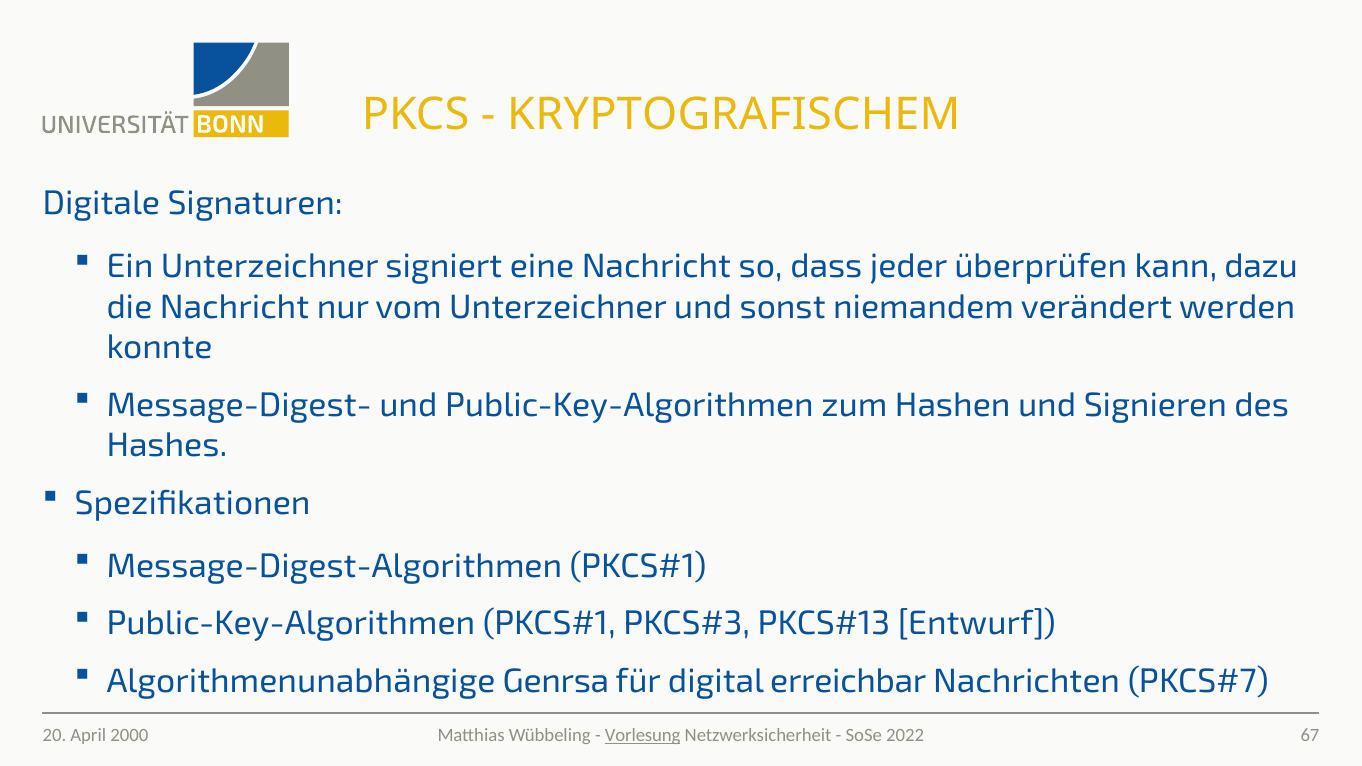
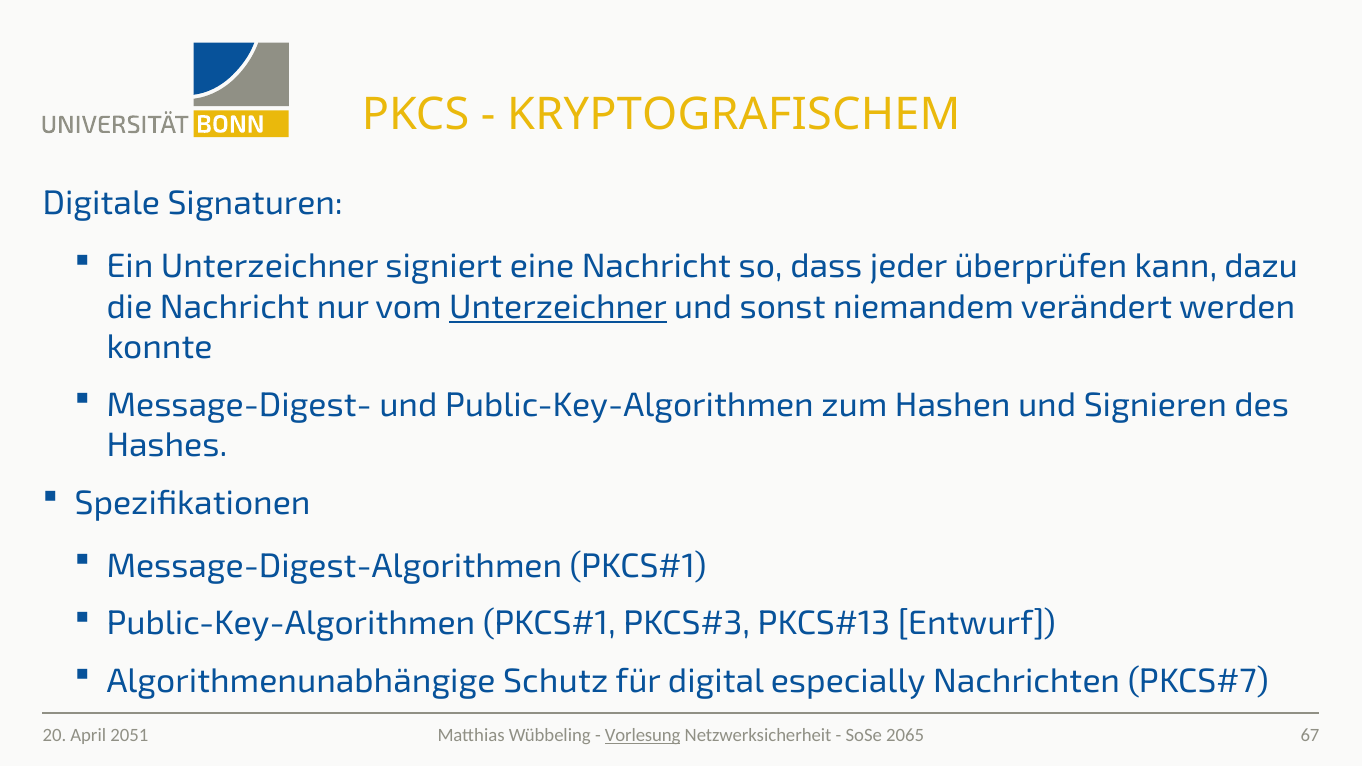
Unterzeichner at (558, 307) underline: none -> present
Genrsa: Genrsa -> Schutz
erreichbar: erreichbar -> especially
2022: 2022 -> 2065
2000: 2000 -> 2051
